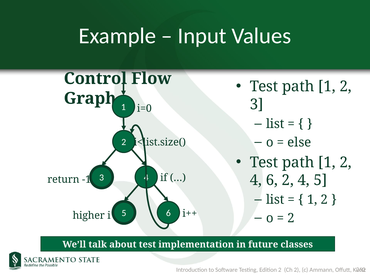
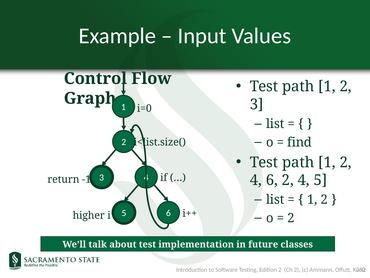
else: else -> find
